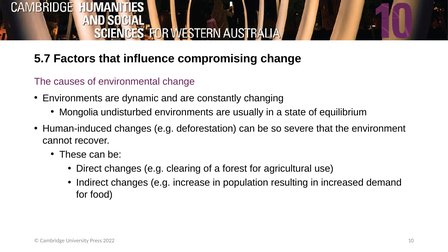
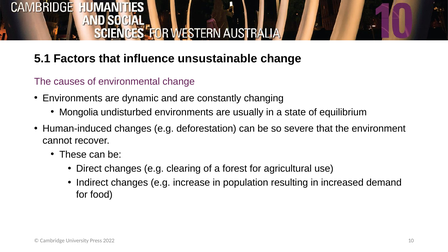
5.7: 5.7 -> 5.1
compromising: compromising -> unsustainable
